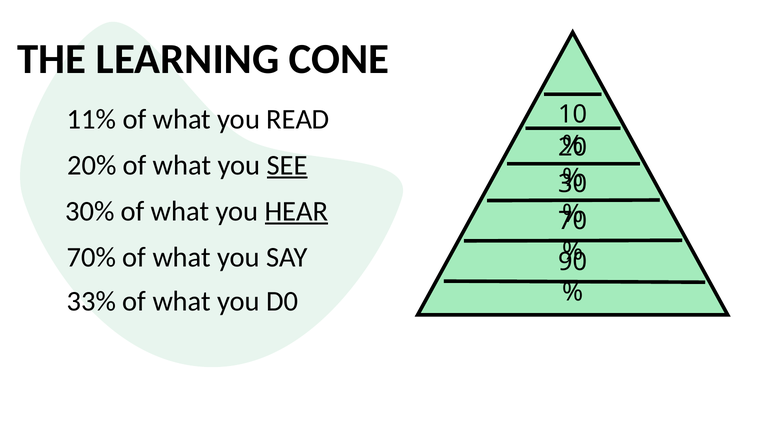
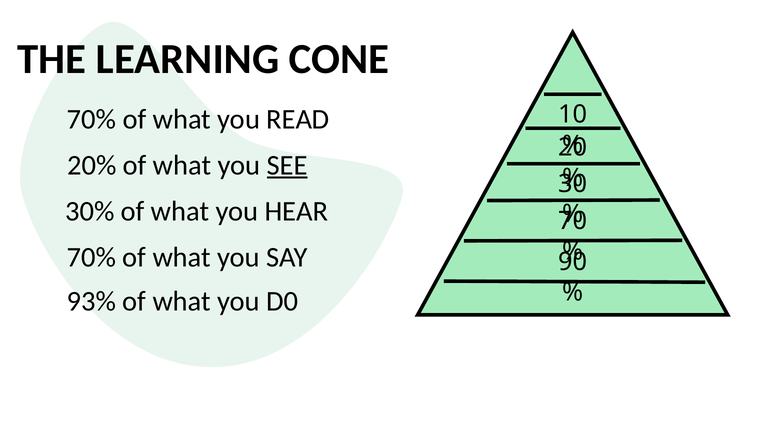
11% at (91, 119): 11% -> 70%
HEAR underline: present -> none
33%: 33% -> 93%
